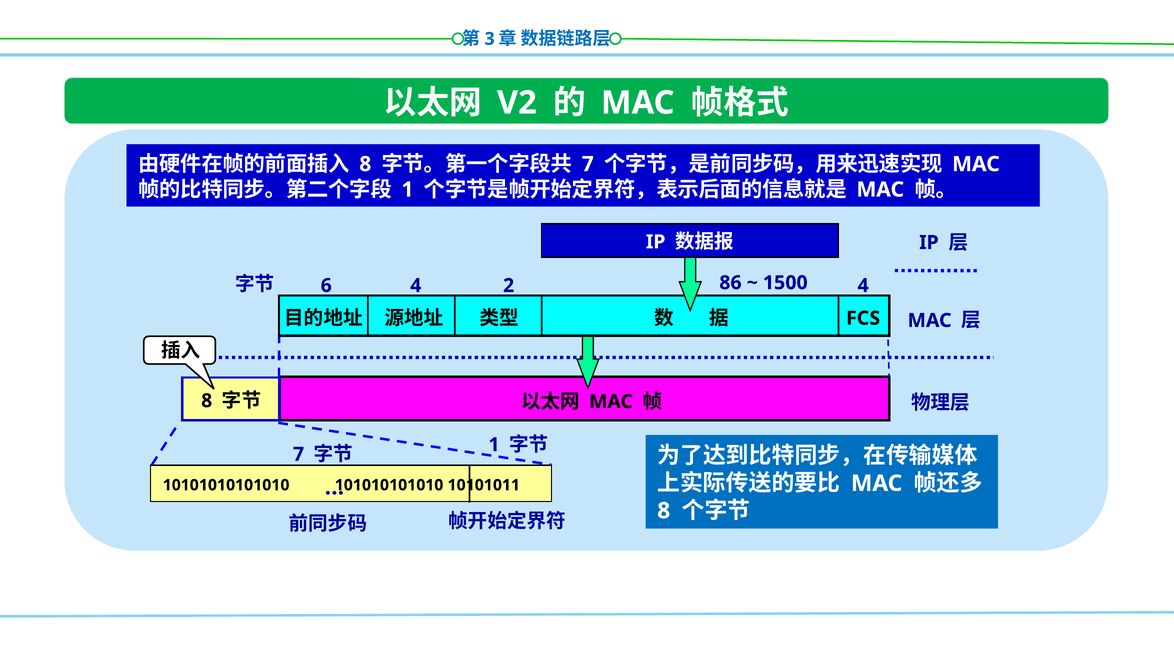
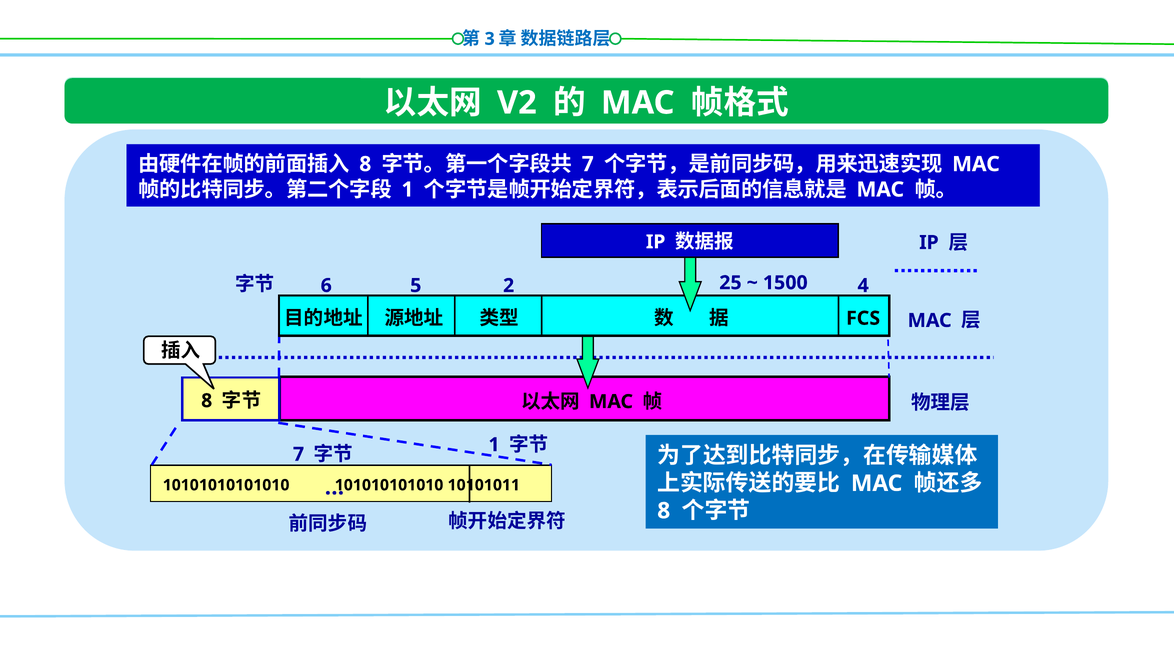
86: 86 -> 25
6 4: 4 -> 5
